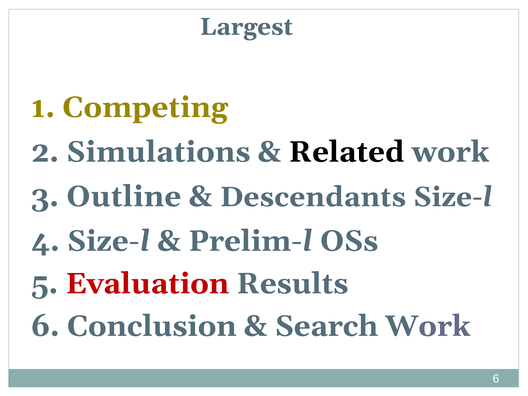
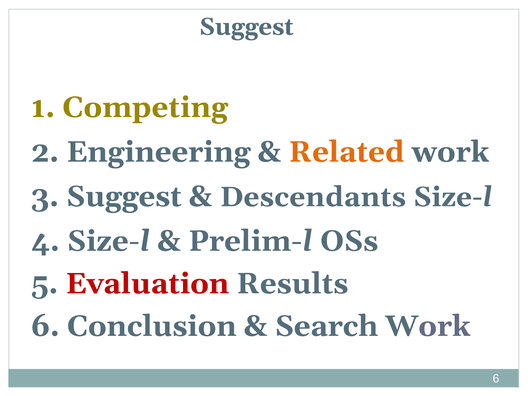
Largest at (246, 27): Largest -> Suggest
Simulations: Simulations -> Engineering
Related colour: black -> orange
3 Outline: Outline -> Suggest
